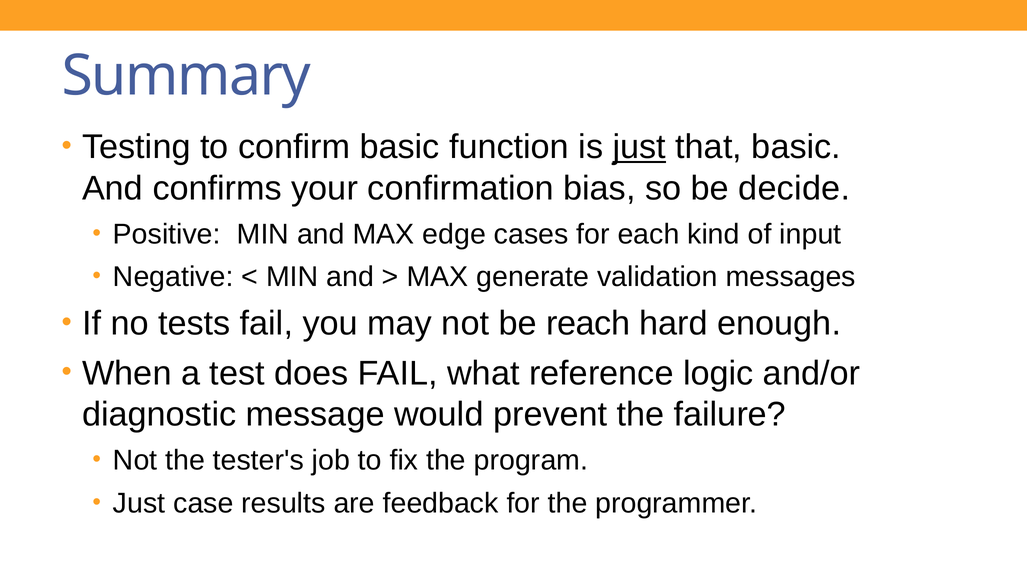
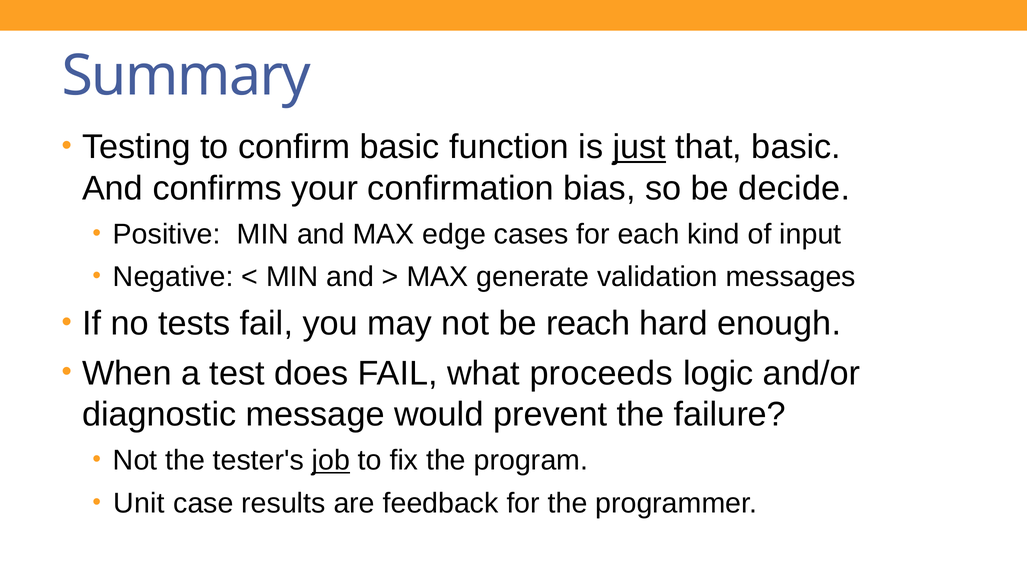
reference: reference -> proceeds
job underline: none -> present
Just at (139, 503): Just -> Unit
